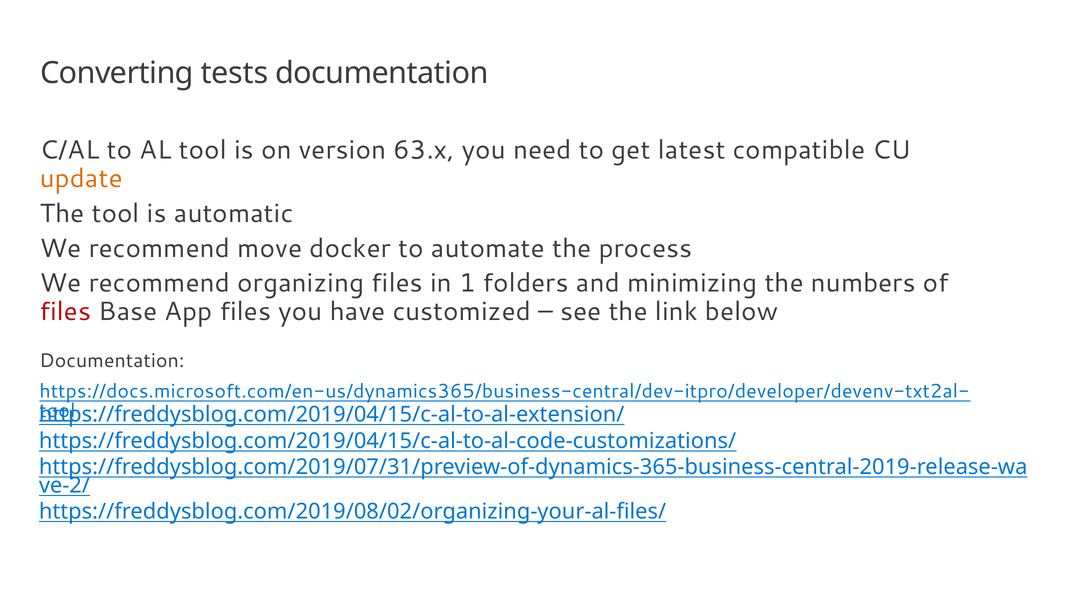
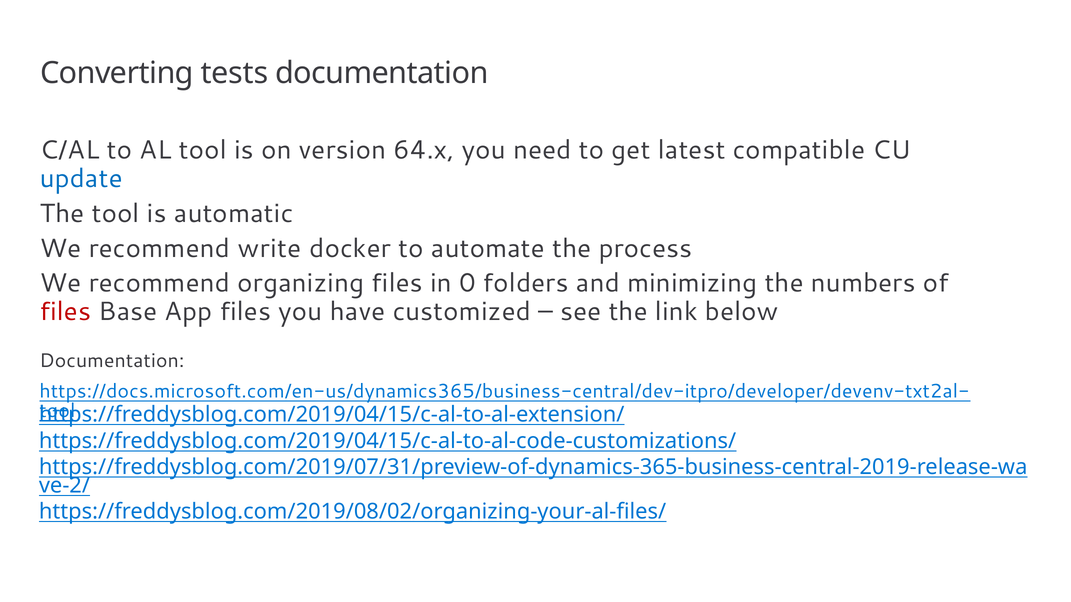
63.x: 63.x -> 64.x
update colour: orange -> blue
move: move -> write
1: 1 -> 0
